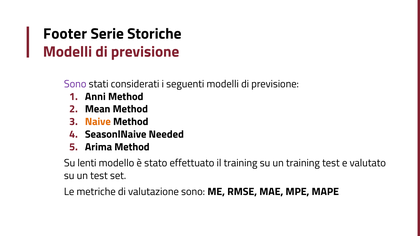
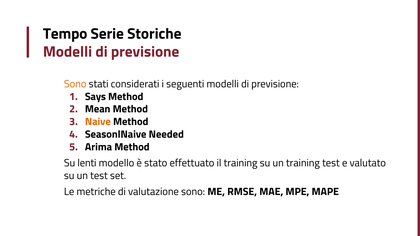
Footer: Footer -> Tempo
Sono at (75, 84) colour: purple -> orange
Anni: Anni -> Says
